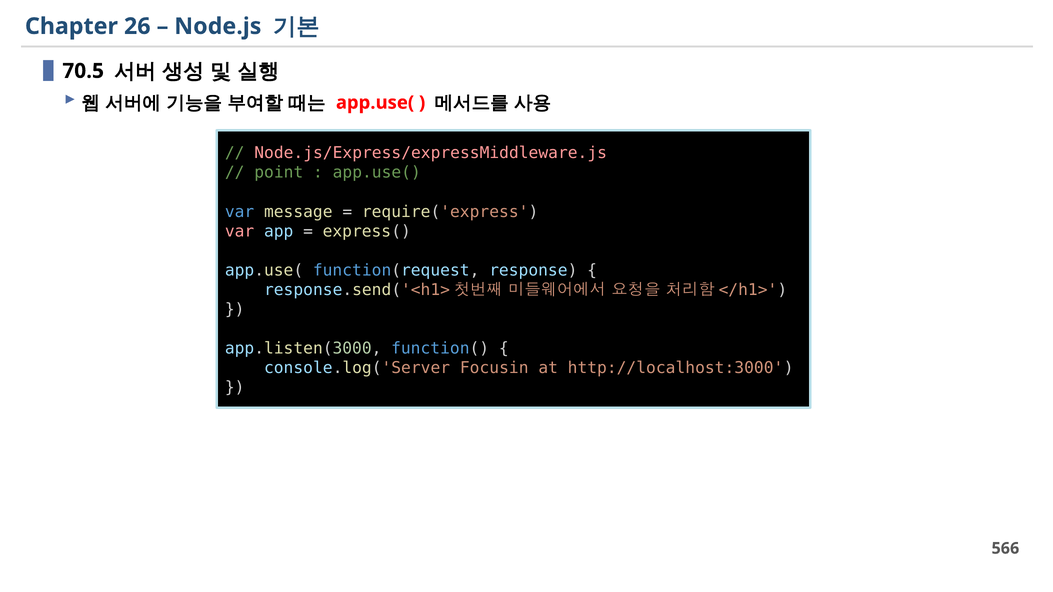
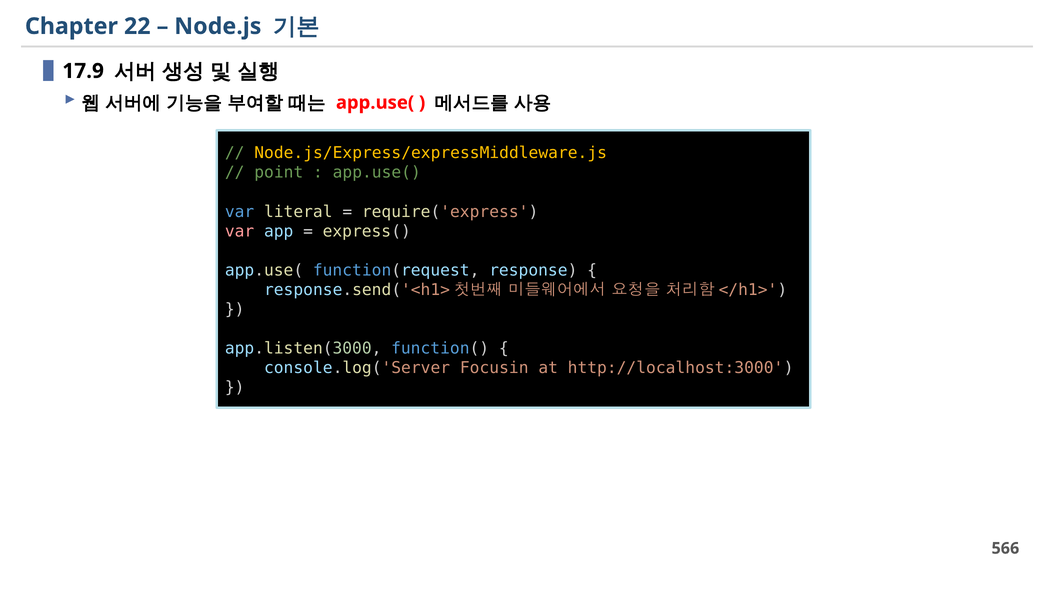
26: 26 -> 22
70.5: 70.5 -> 17.9
Node.js/Express/expressMiddleware.js colour: pink -> yellow
message: message -> literal
